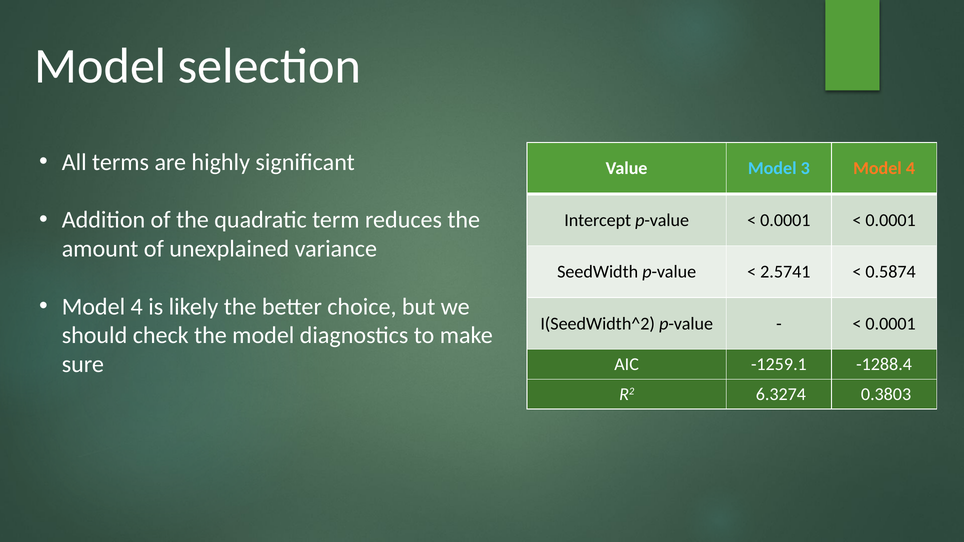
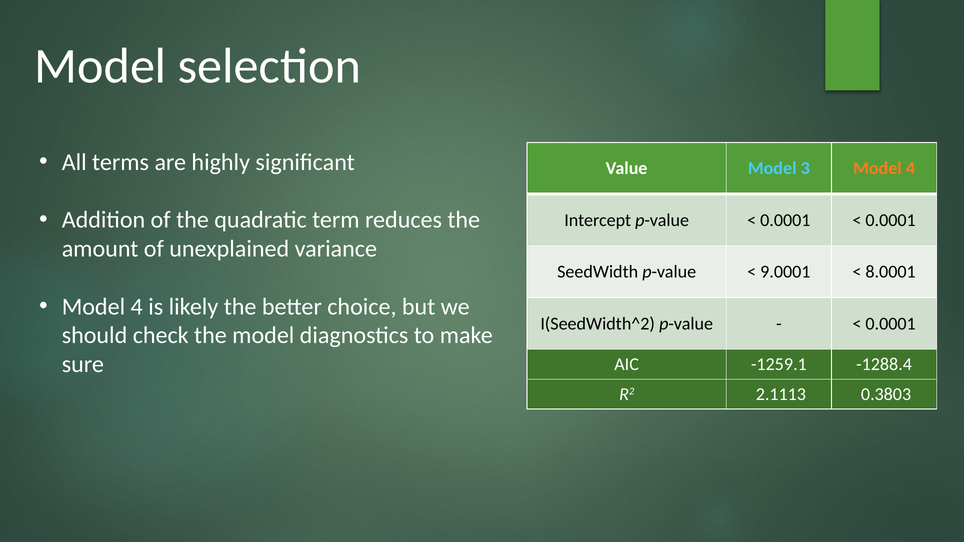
2.5741: 2.5741 -> 9.0001
0.5874: 0.5874 -> 8.0001
6.3274: 6.3274 -> 2.1113
